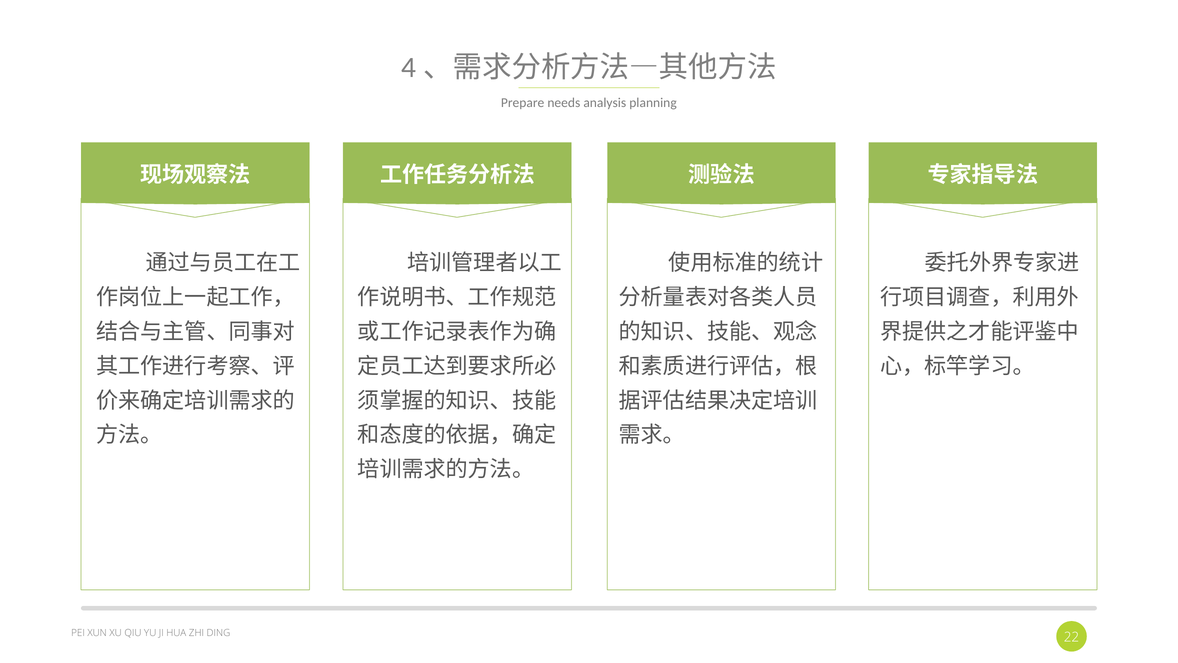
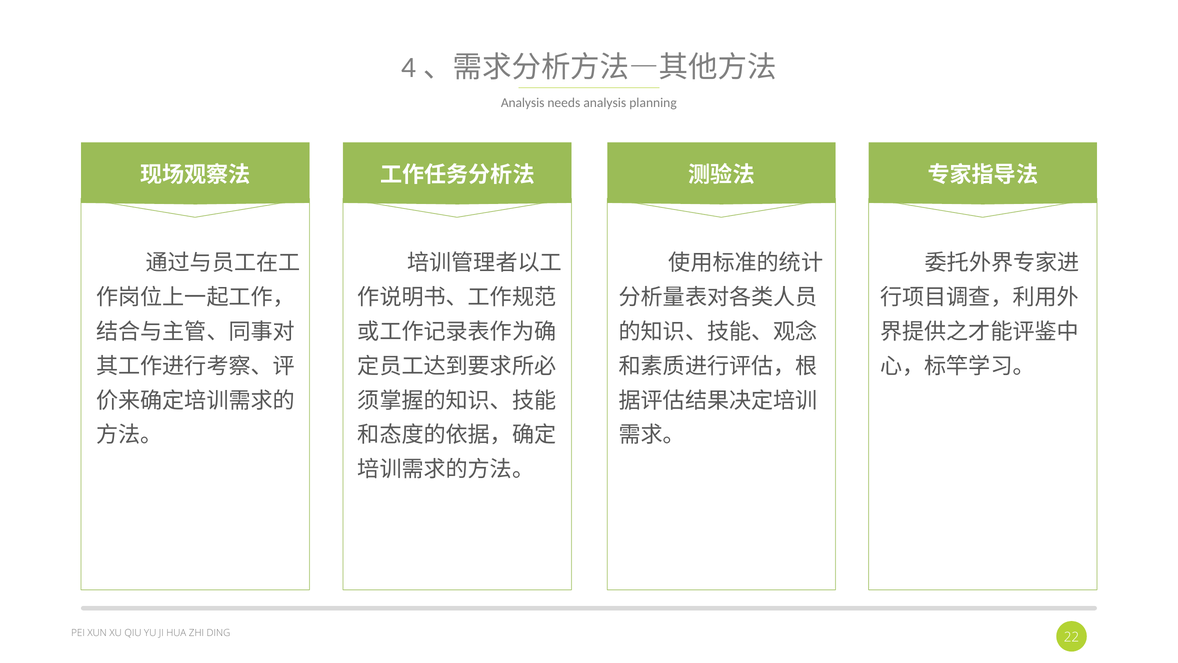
Prepare at (523, 103): Prepare -> Analysis
